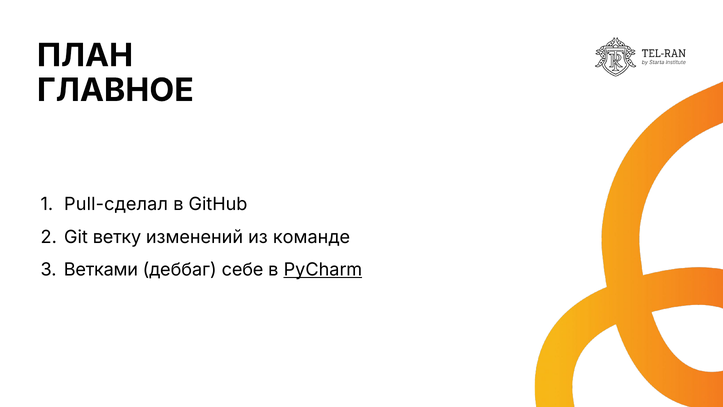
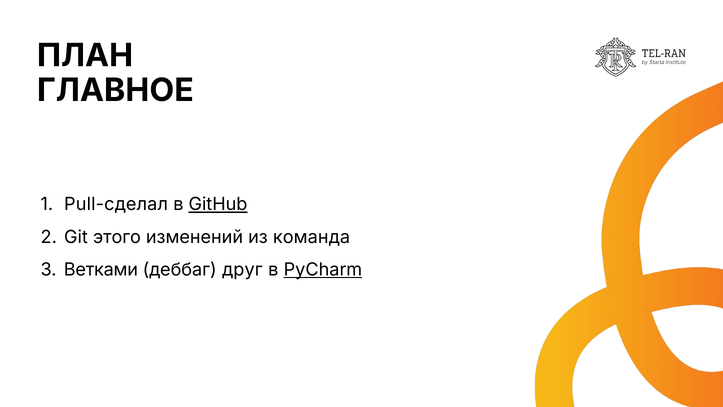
GitHub underline: none -> present
ветку: ветку -> этого
команде: команде -> команда
себе: себе -> друг
